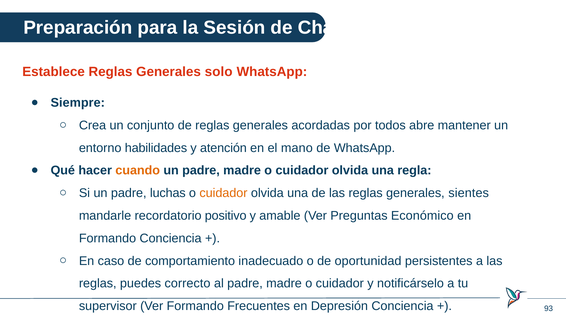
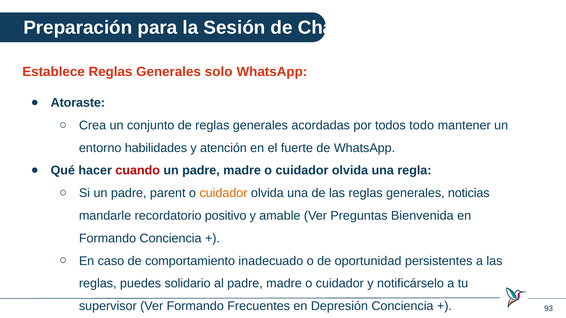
Siempre: Siempre -> Atoraste
abre: abre -> todo
mano: mano -> fuerte
cuando colour: orange -> red
luchas: luchas -> parent
sientes: sientes -> noticias
Económico: Económico -> Bienvenida
correcto: correcto -> solidario
